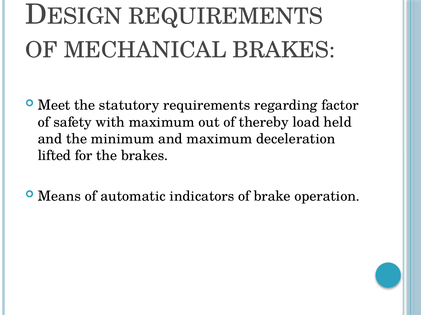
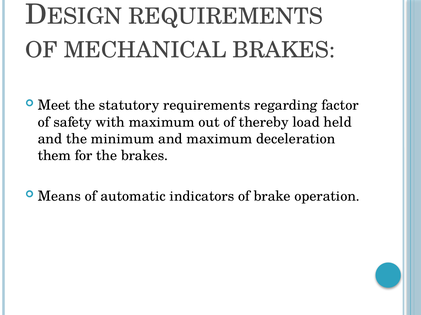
lifted: lifted -> them
